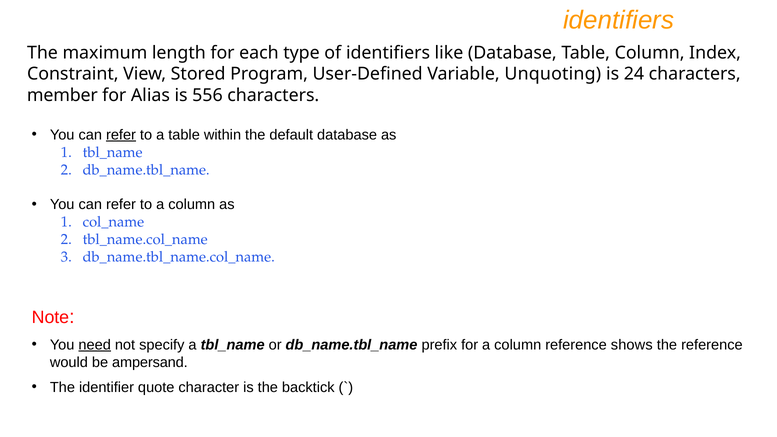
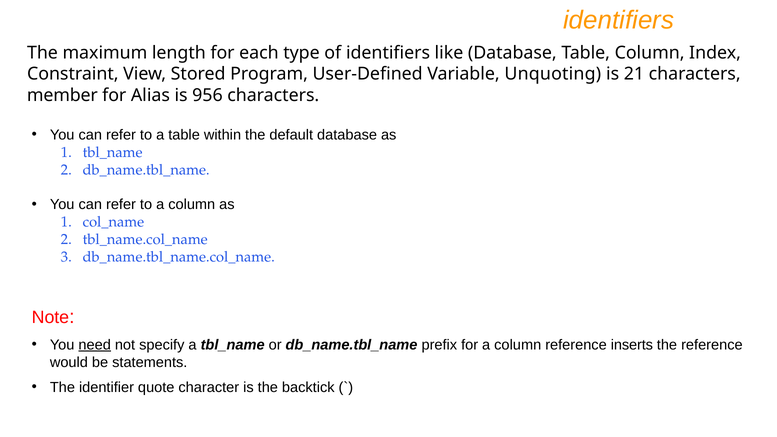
24: 24 -> 21
556: 556 -> 956
refer at (121, 135) underline: present -> none
shows: shows -> inserts
ampersand: ampersand -> statements
